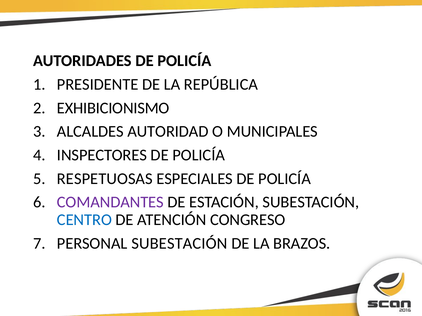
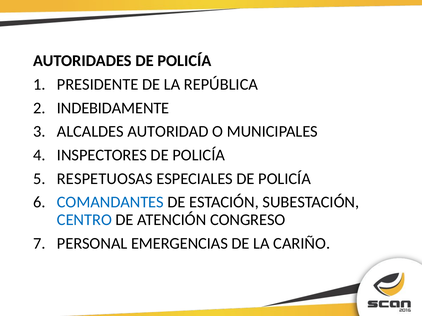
EXHIBICIONISMO: EXHIBICIONISMO -> INDEBIDAMENTE
COMANDANTES colour: purple -> blue
PERSONAL SUBESTACIÓN: SUBESTACIÓN -> EMERGENCIAS
BRAZOS: BRAZOS -> CARIÑO
